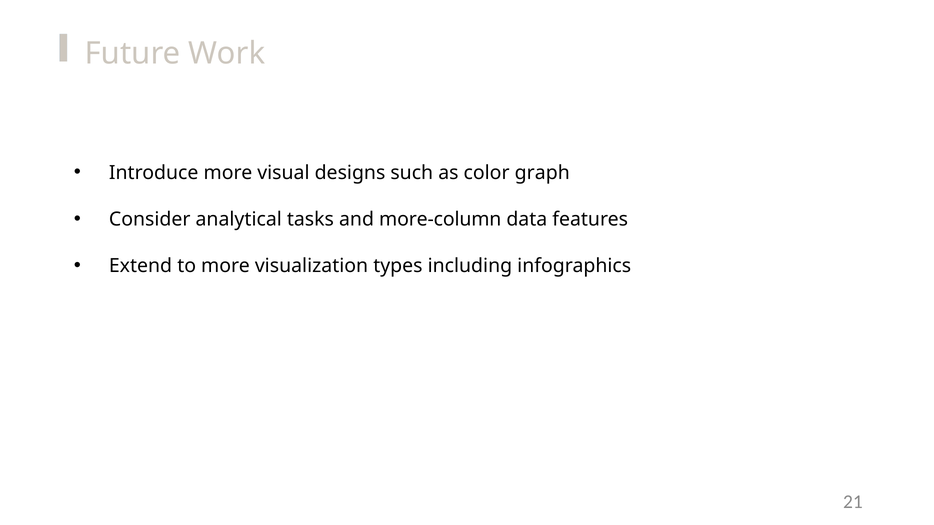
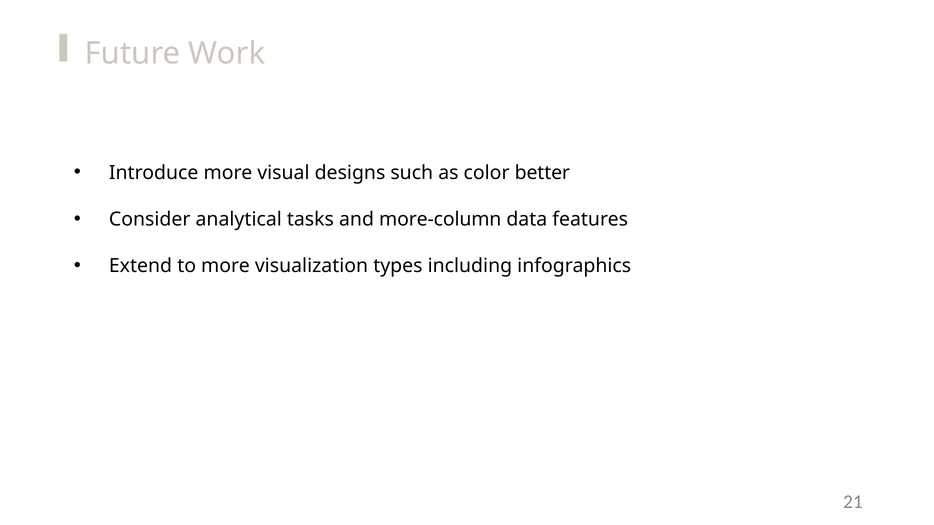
graph: graph -> better
